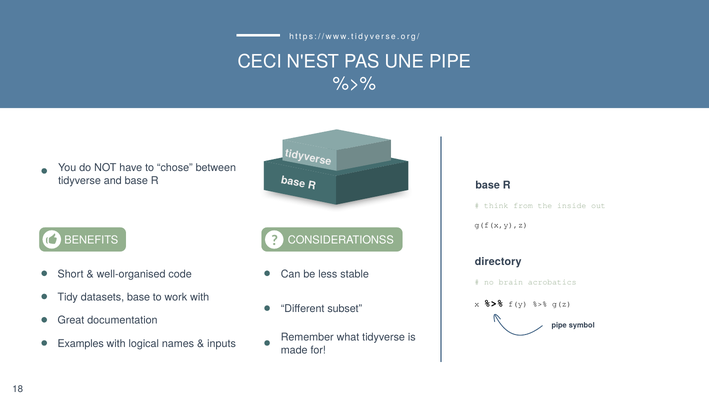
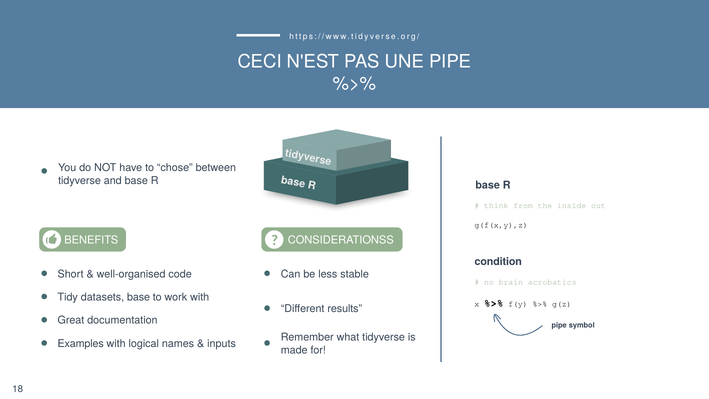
directory: directory -> condition
subset: subset -> results
